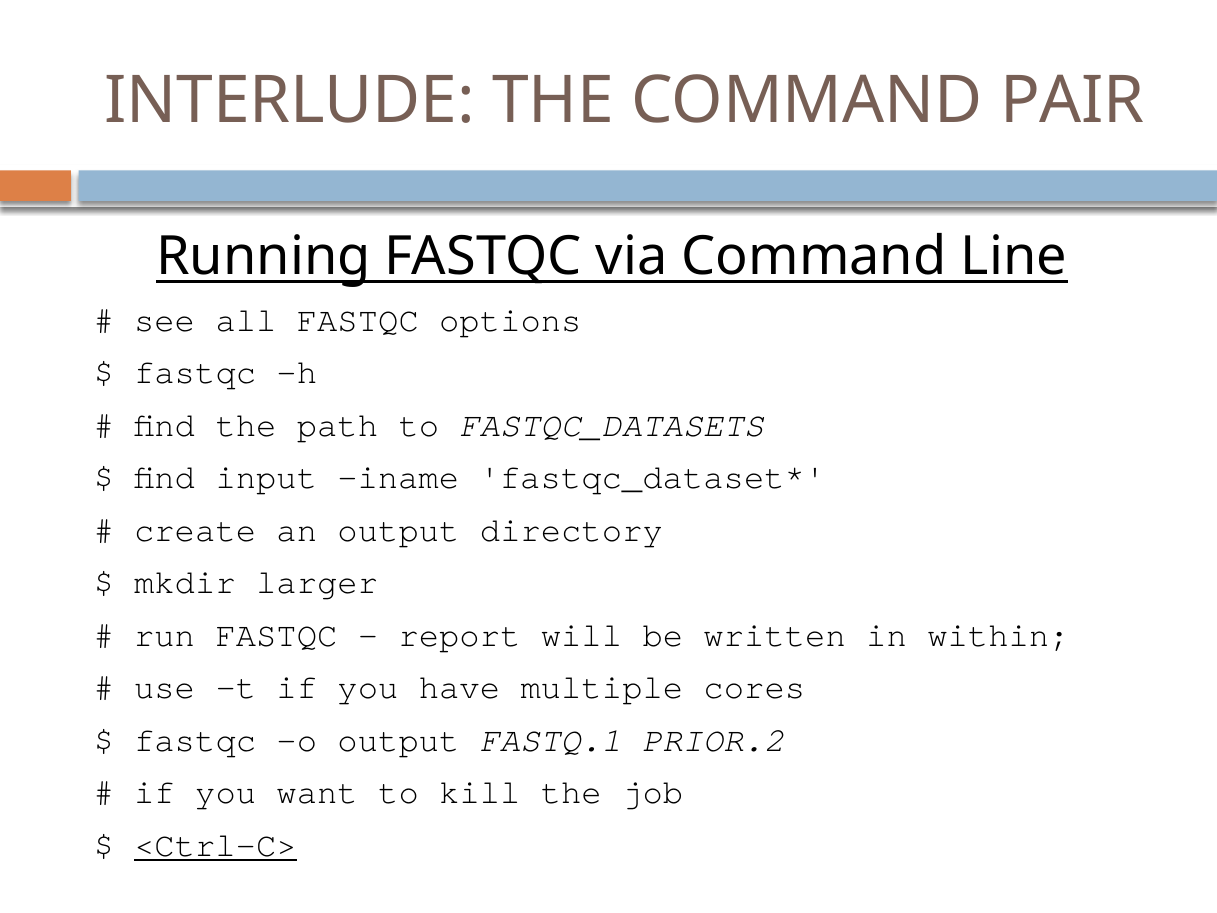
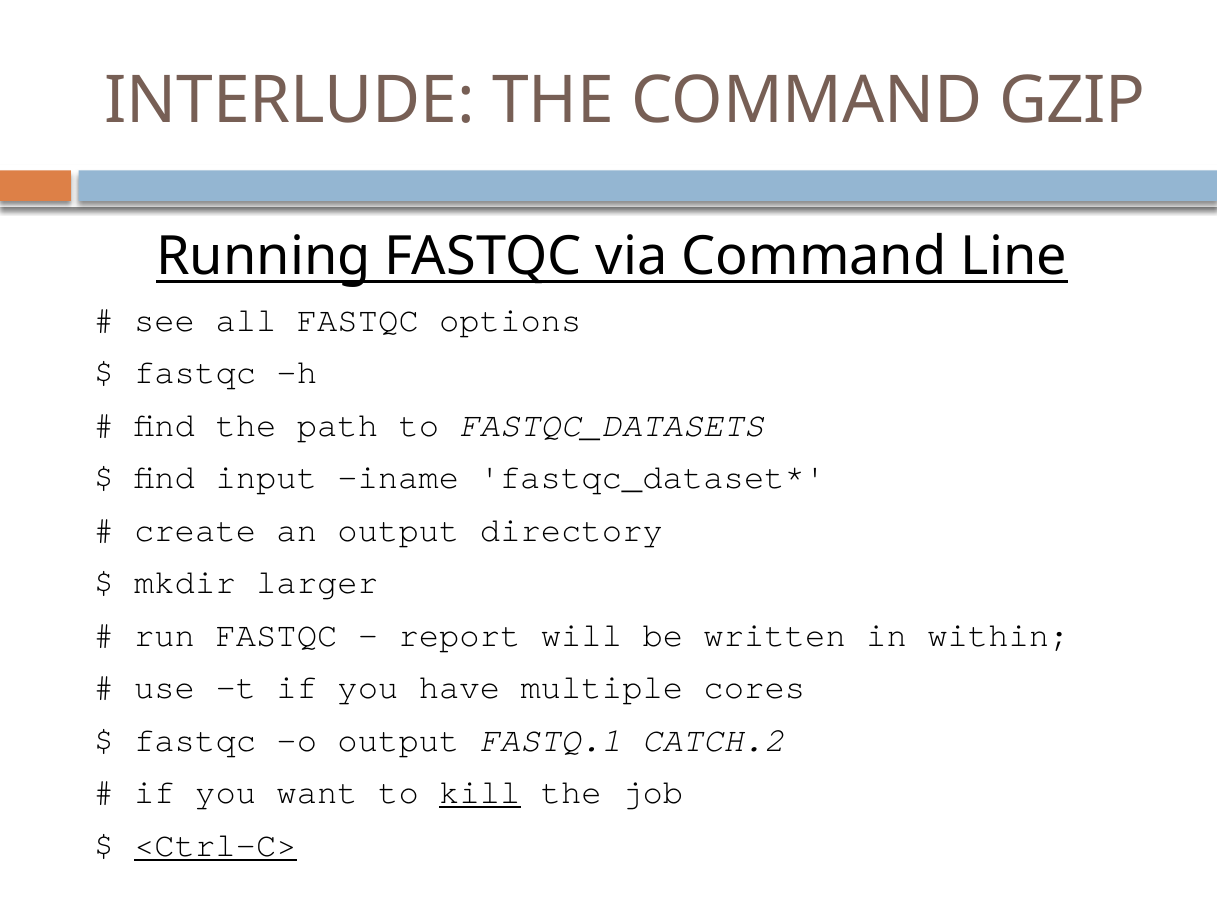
PAIR: PAIR -> GZIP
PRIOR.2: PRIOR.2 -> CATCH.2
kill underline: none -> present
